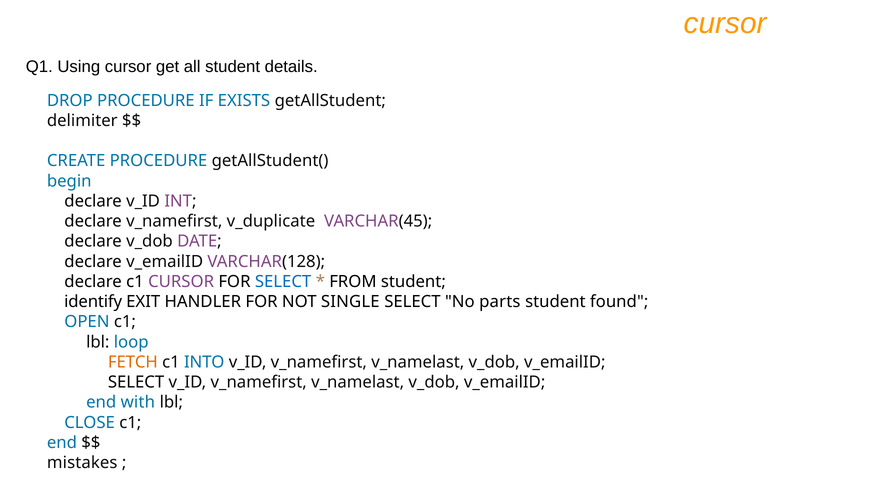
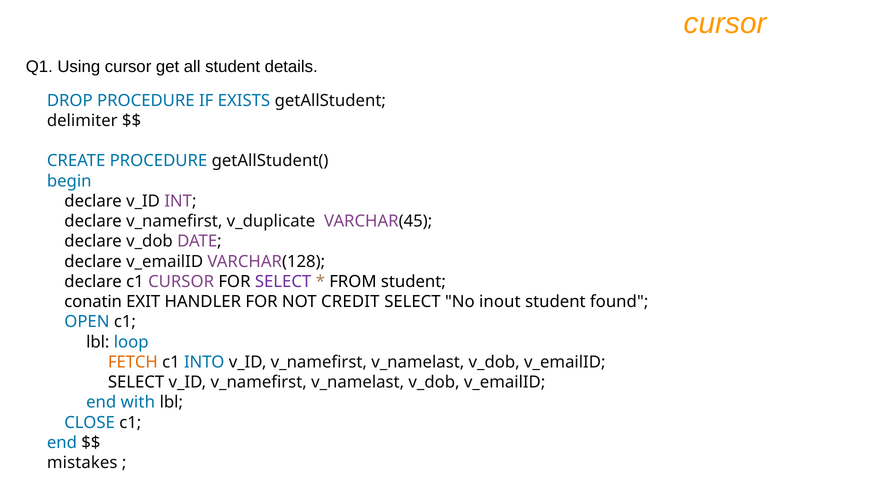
SELECT at (283, 281) colour: blue -> purple
identify: identify -> conatin
SINGLE: SINGLE -> CREDIT
parts: parts -> inout
